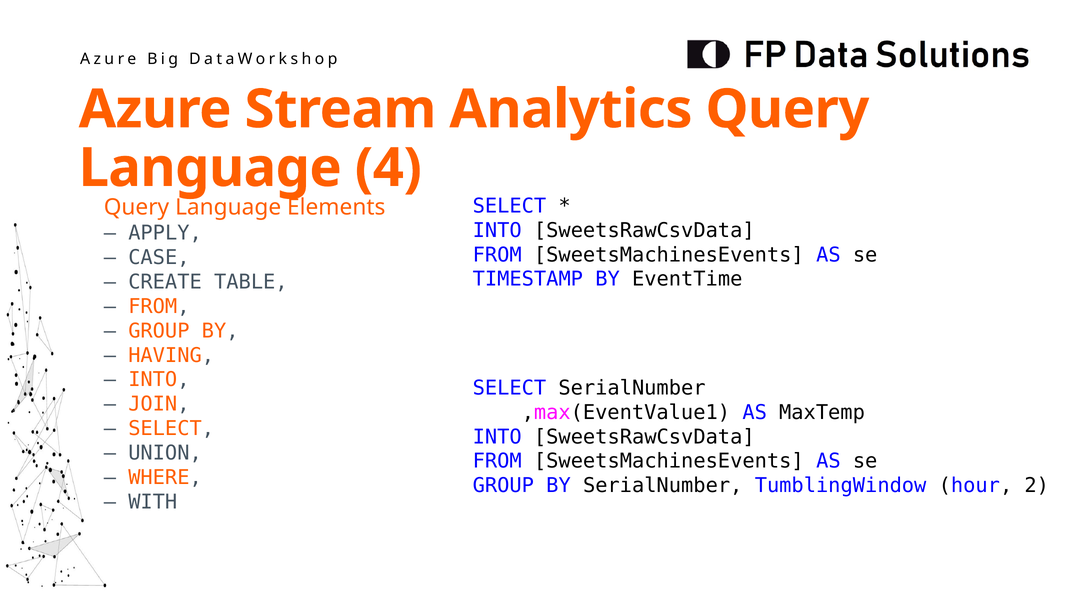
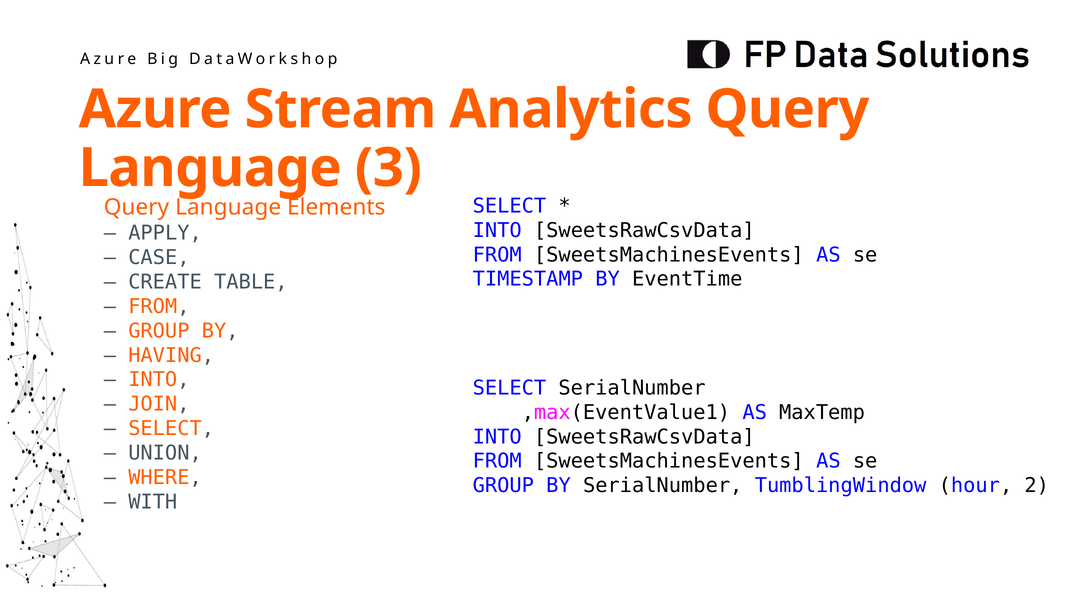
4: 4 -> 3
